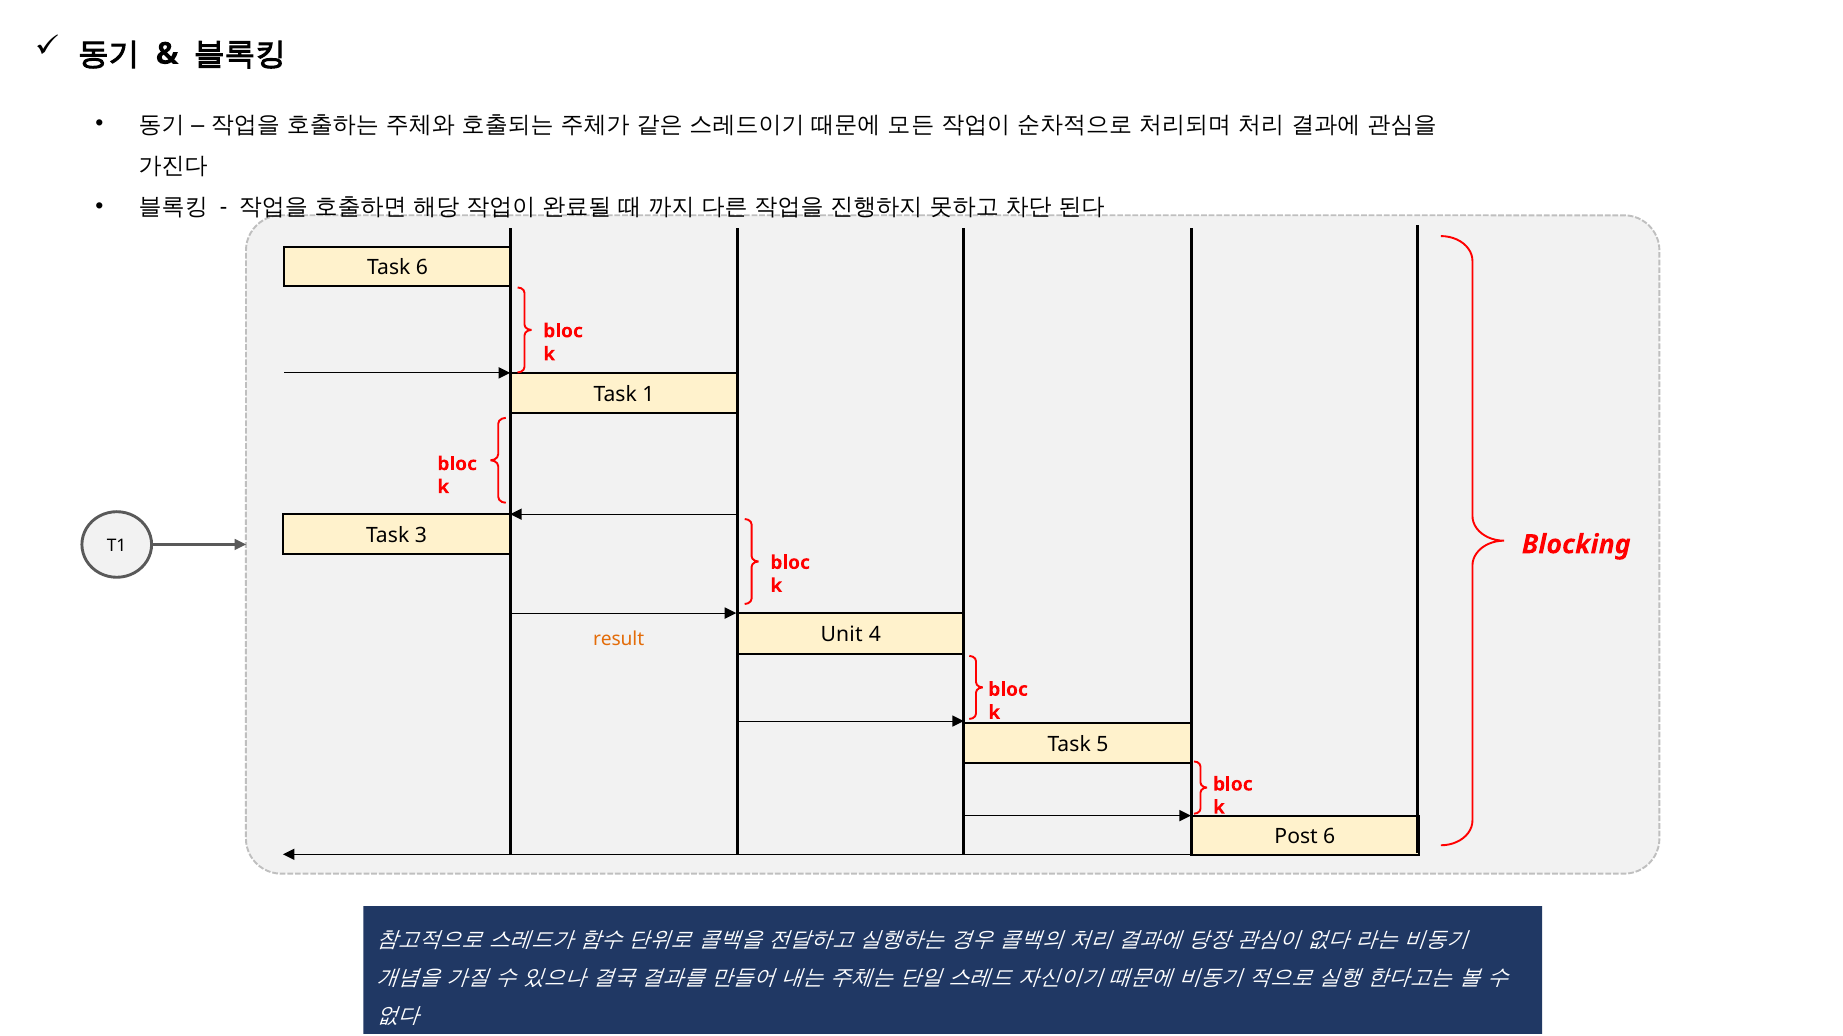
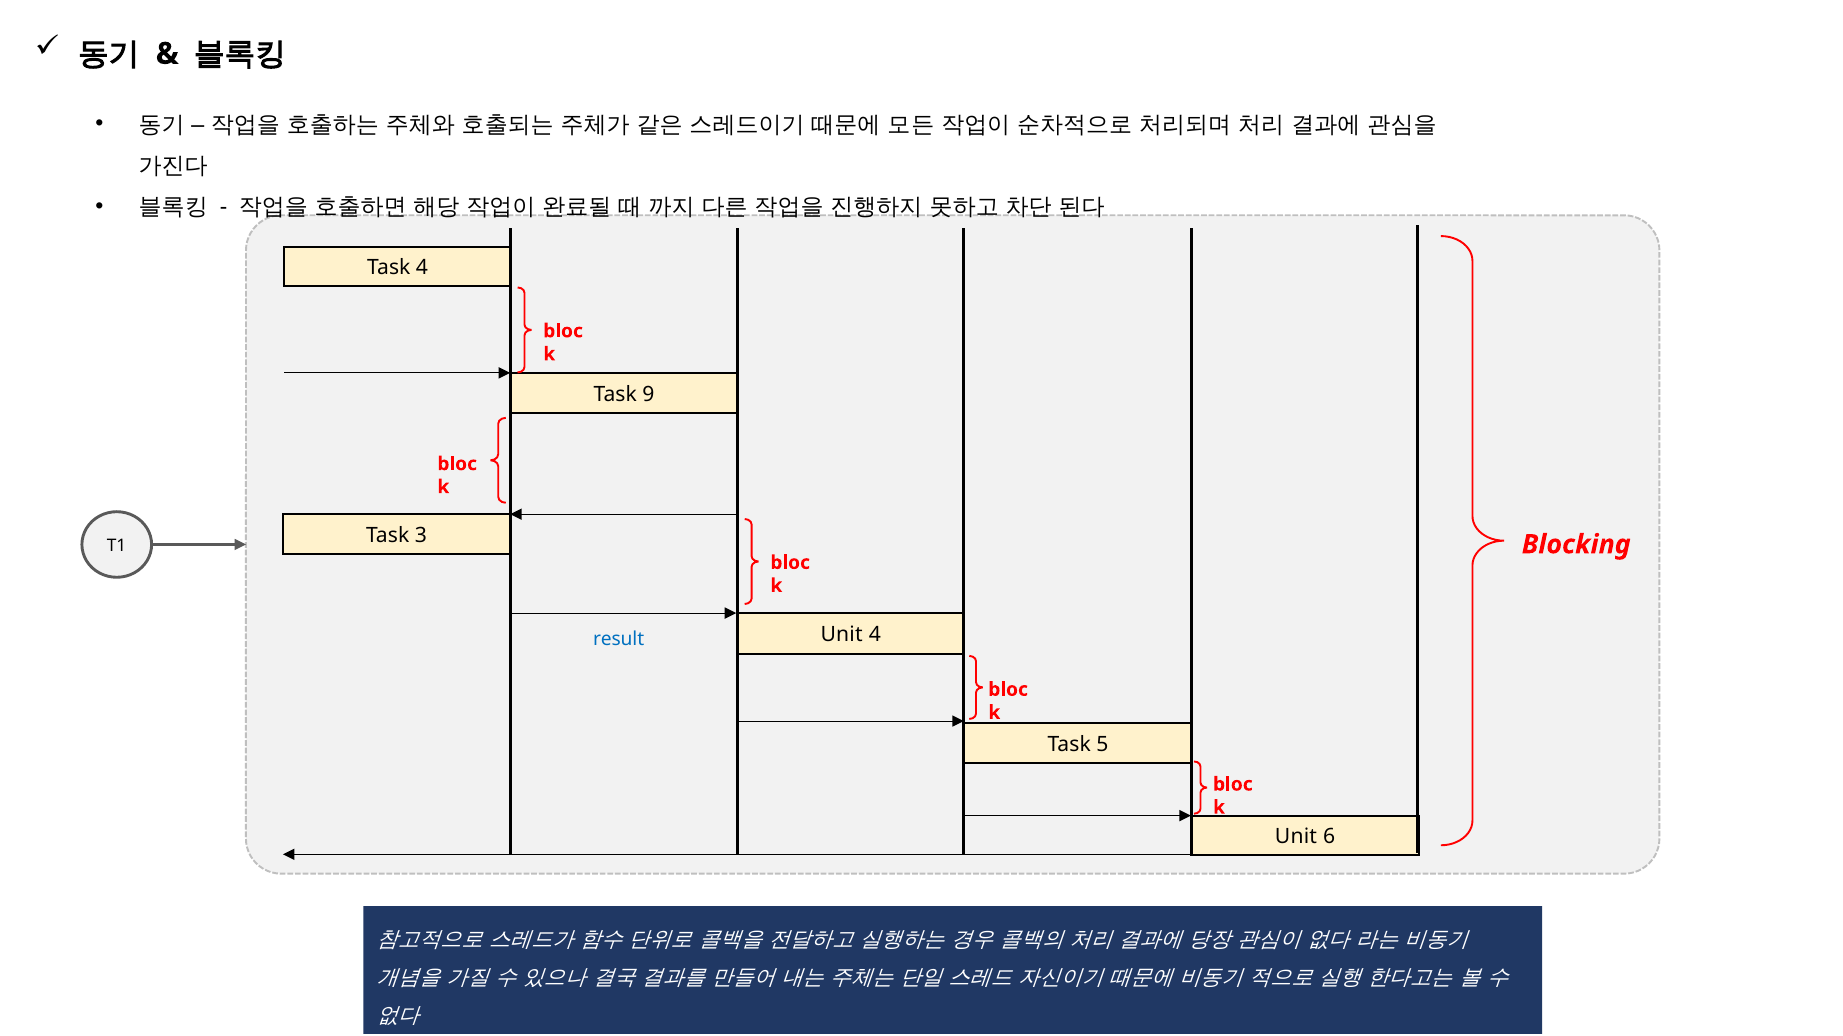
Task 6: 6 -> 4
1: 1 -> 9
result colour: orange -> blue
Post at (1296, 837): Post -> Unit
